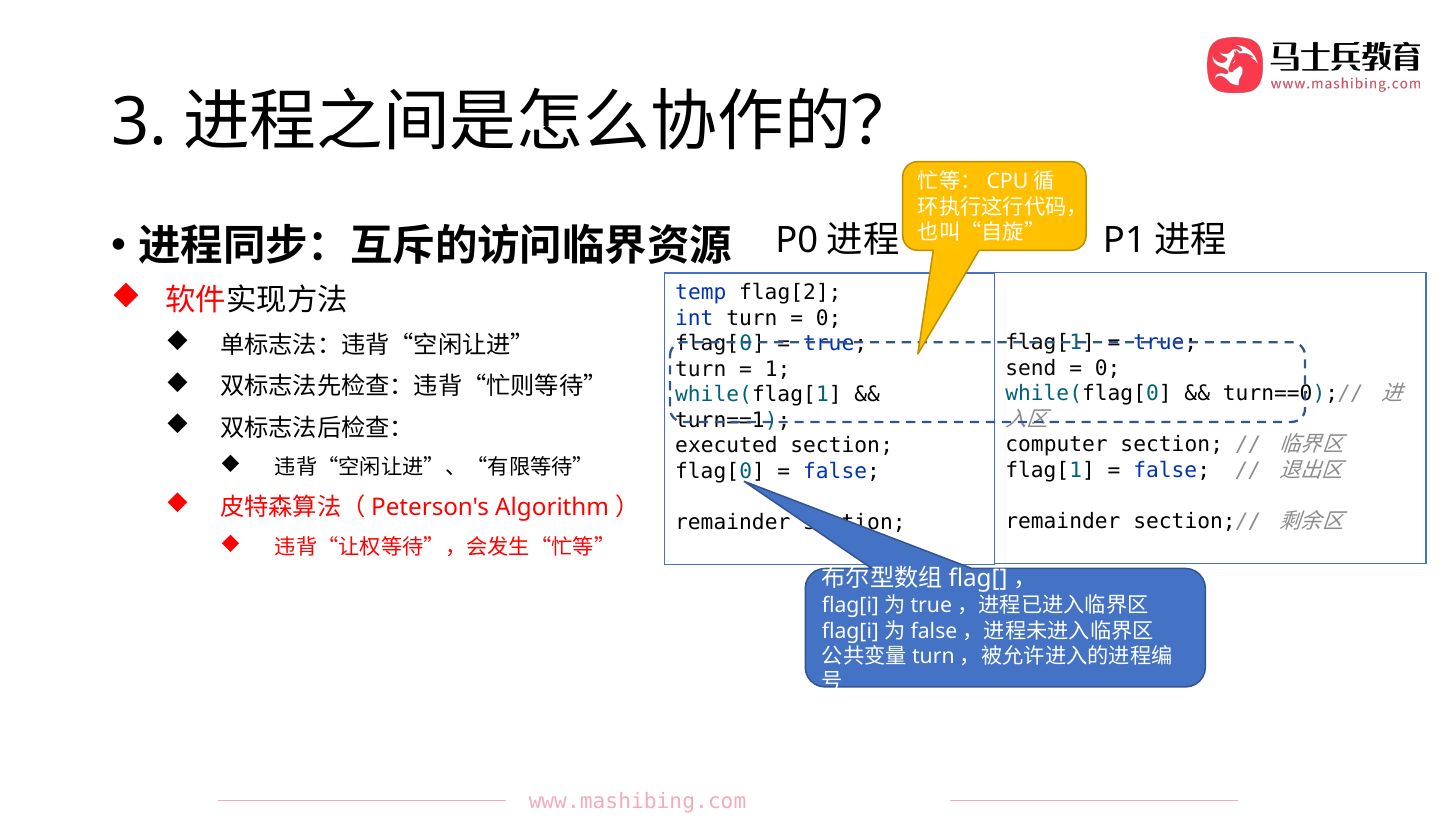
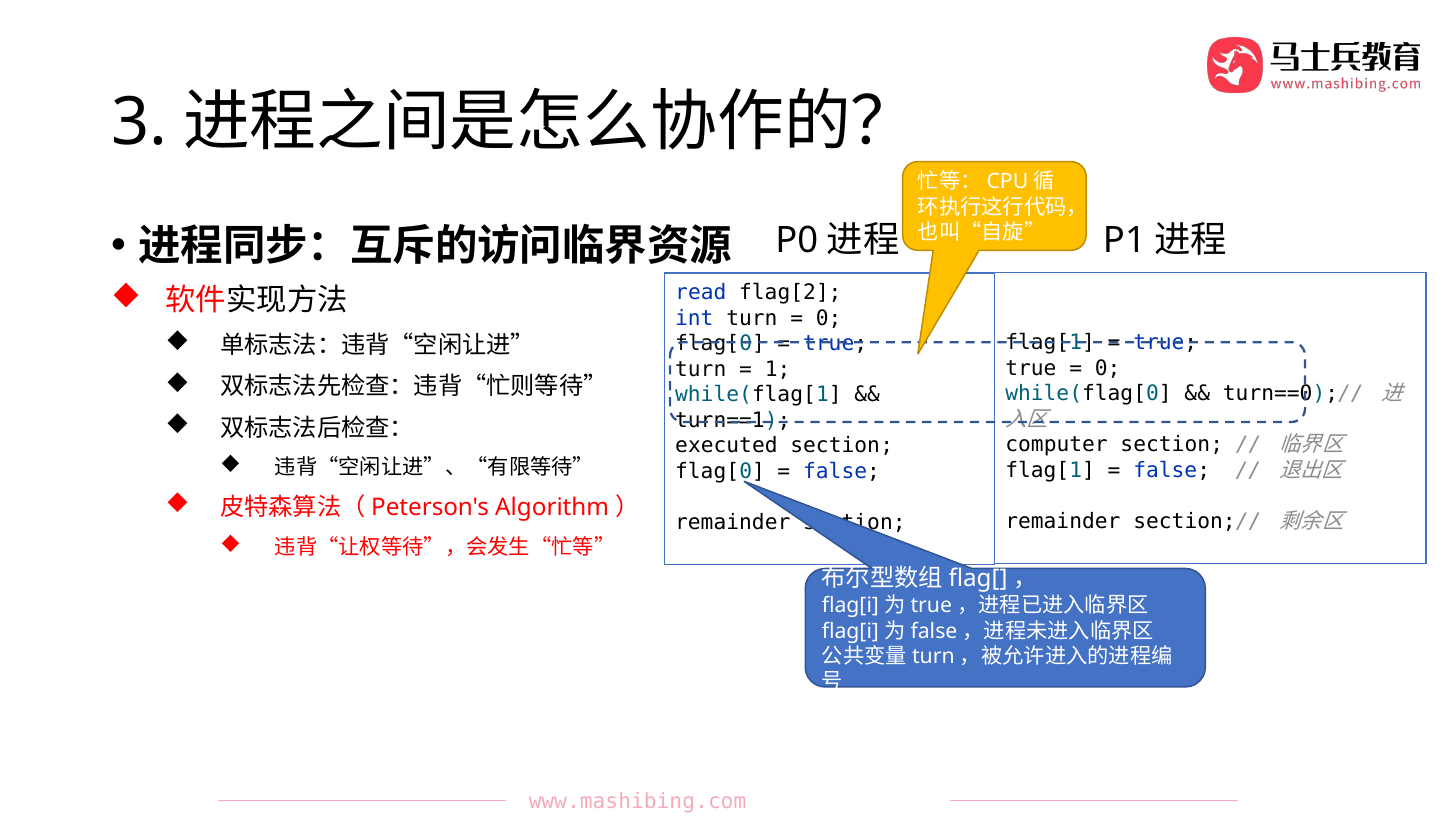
temp: temp -> read
send at (1031, 368): send -> true
